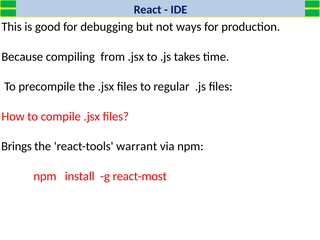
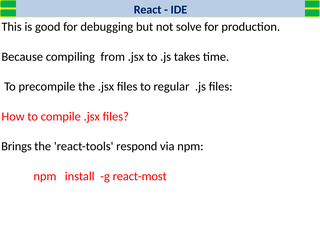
ways: ways -> solve
warrant: warrant -> respond
